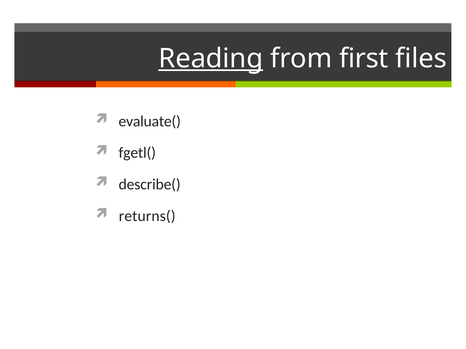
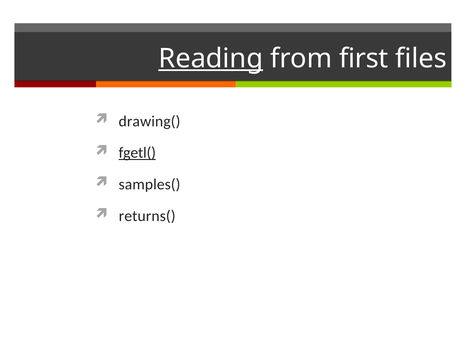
evaluate(: evaluate( -> drawing(
fgetl( underline: none -> present
describe(: describe( -> samples(
